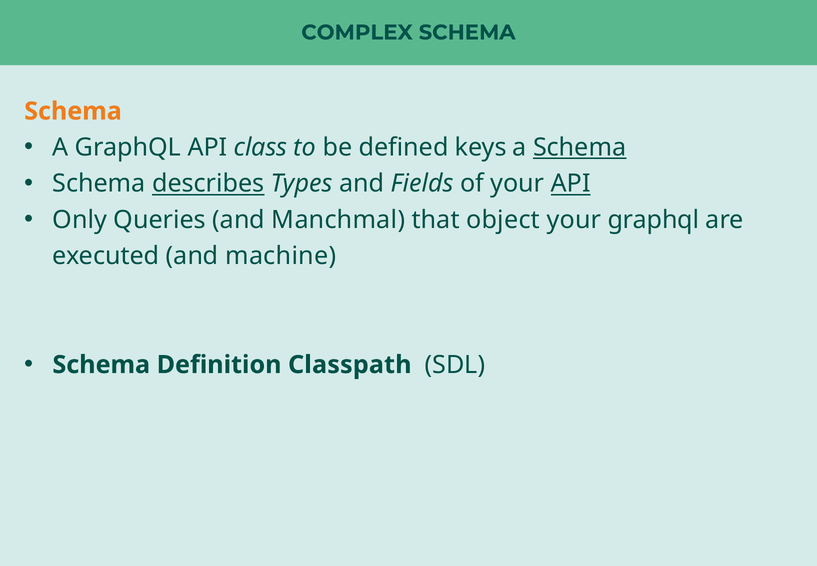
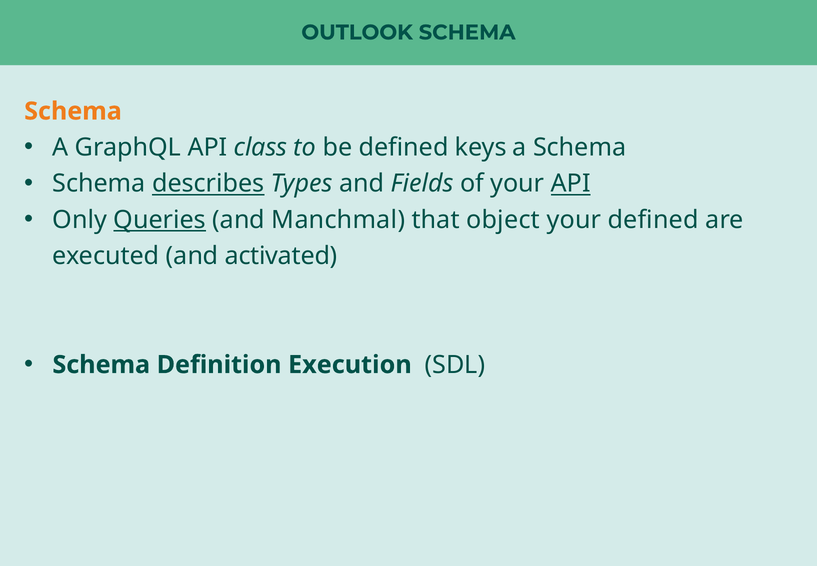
COMPLEX: COMPLEX -> OUTLOOK
Schema at (580, 147) underline: present -> none
Queries underline: none -> present
your graphql: graphql -> defined
machine: machine -> activated
Classpath: Classpath -> Execution
